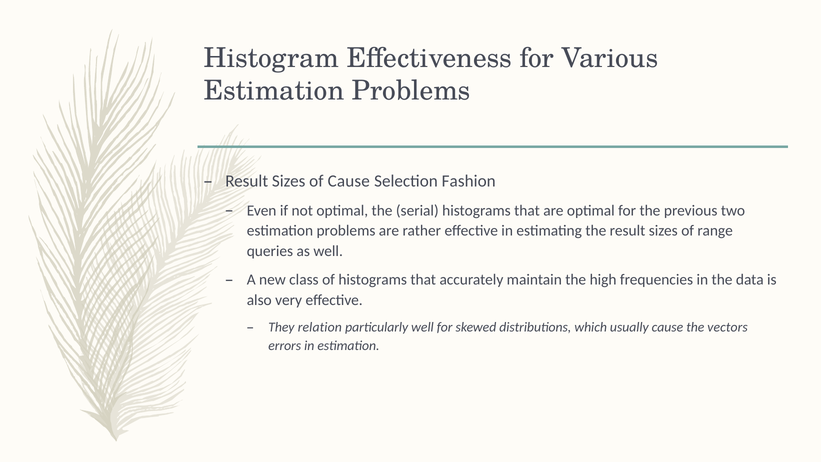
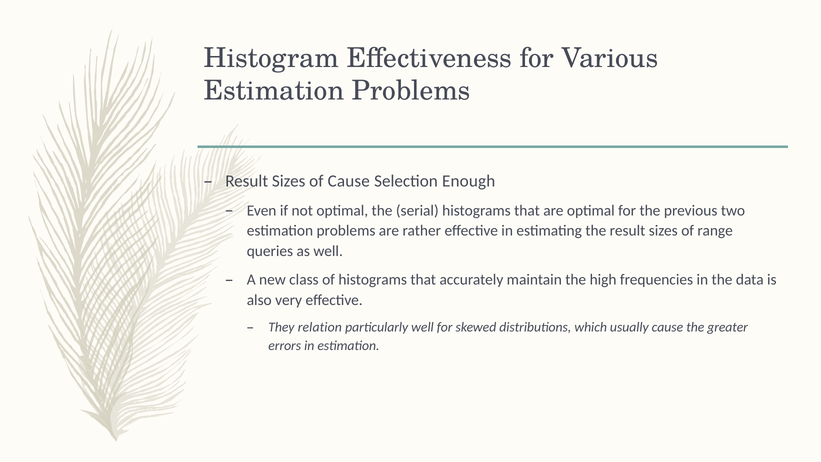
Fashion: Fashion -> Enough
vectors: vectors -> greater
